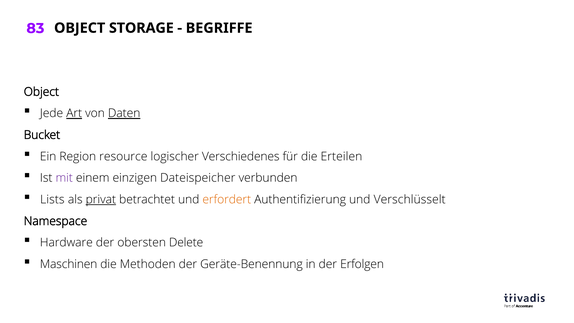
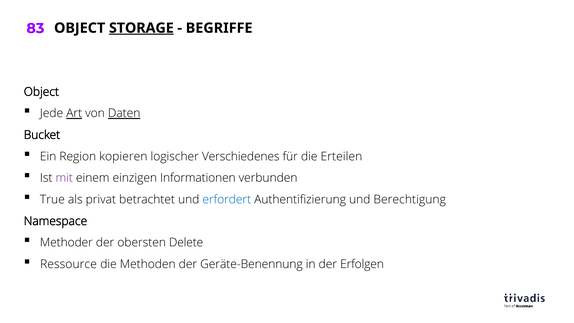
STORAGE underline: none -> present
resource: resource -> kopieren
Dateispeicher: Dateispeicher -> Informationen
Lists: Lists -> True
privat underline: present -> none
erfordert colour: orange -> blue
Verschlüsselt: Verschlüsselt -> Berechtigung
Hardware: Hardware -> Methoder
Maschinen: Maschinen -> Ressource
